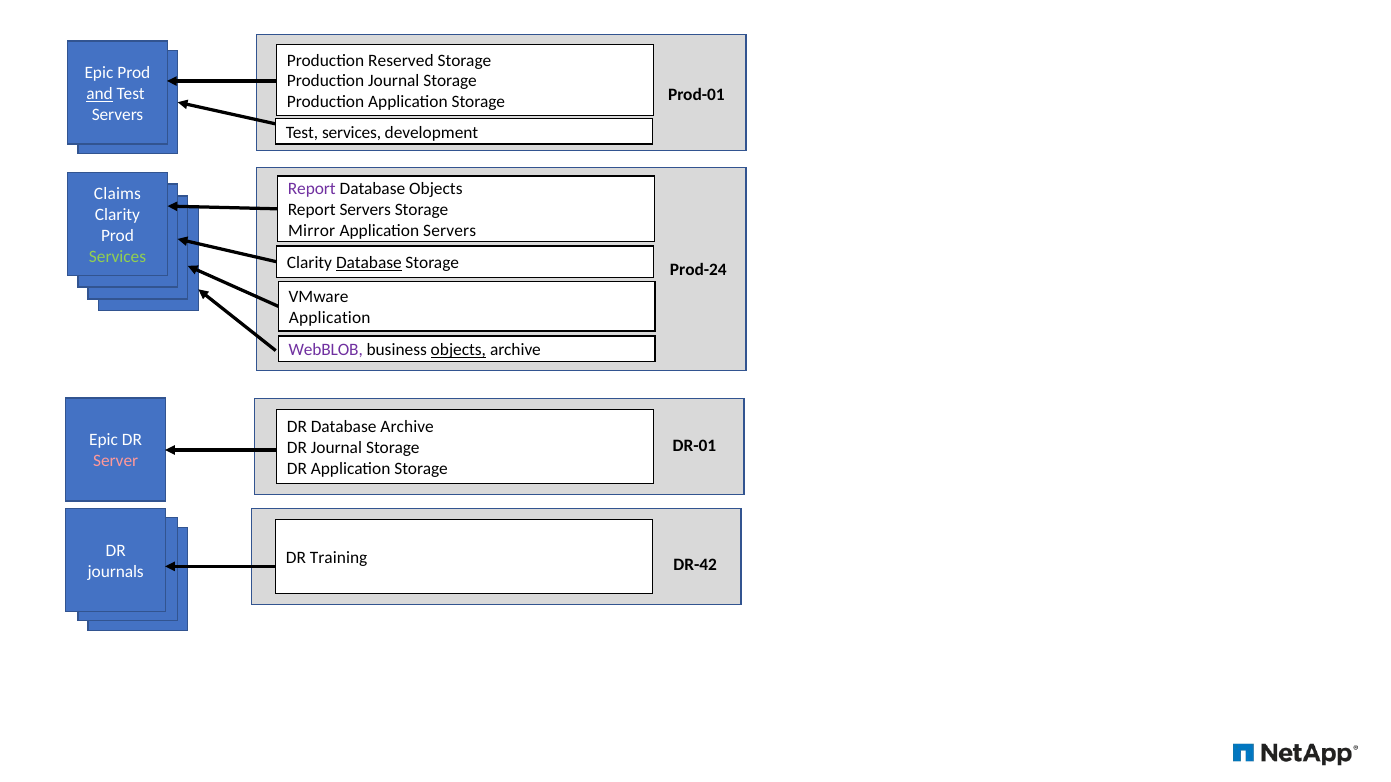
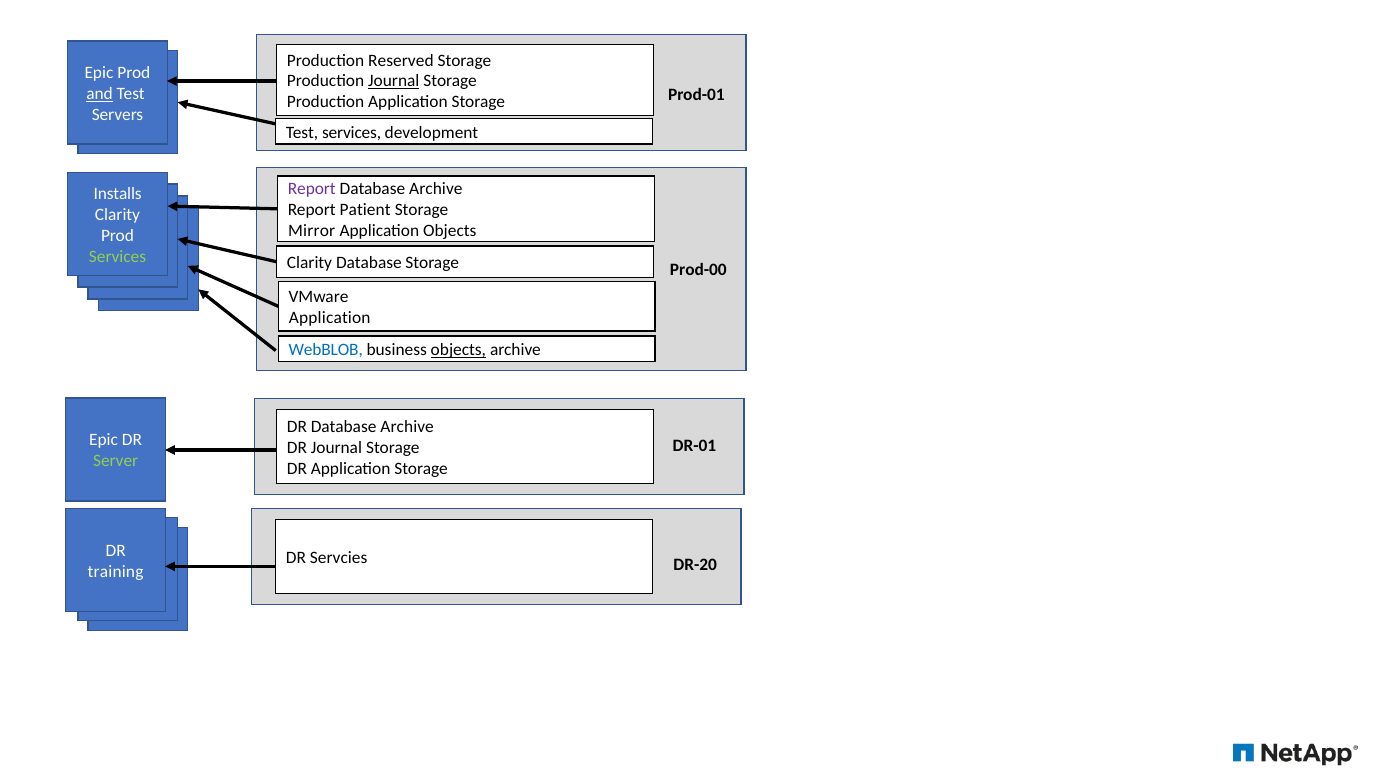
Journal at (394, 81) underline: none -> present
Objects at (436, 189): Objects -> Archive
Claims: Claims -> Installs
Report Servers: Servers -> Patient
Application Servers: Servers -> Objects
Database at (369, 263) underline: present -> none
Prod-24: Prod-24 -> Prod-00
WebBLOB colour: purple -> blue
Server colour: pink -> light green
Training: Training -> Servcies
DR-42: DR-42 -> DR-20
journals: journals -> training
